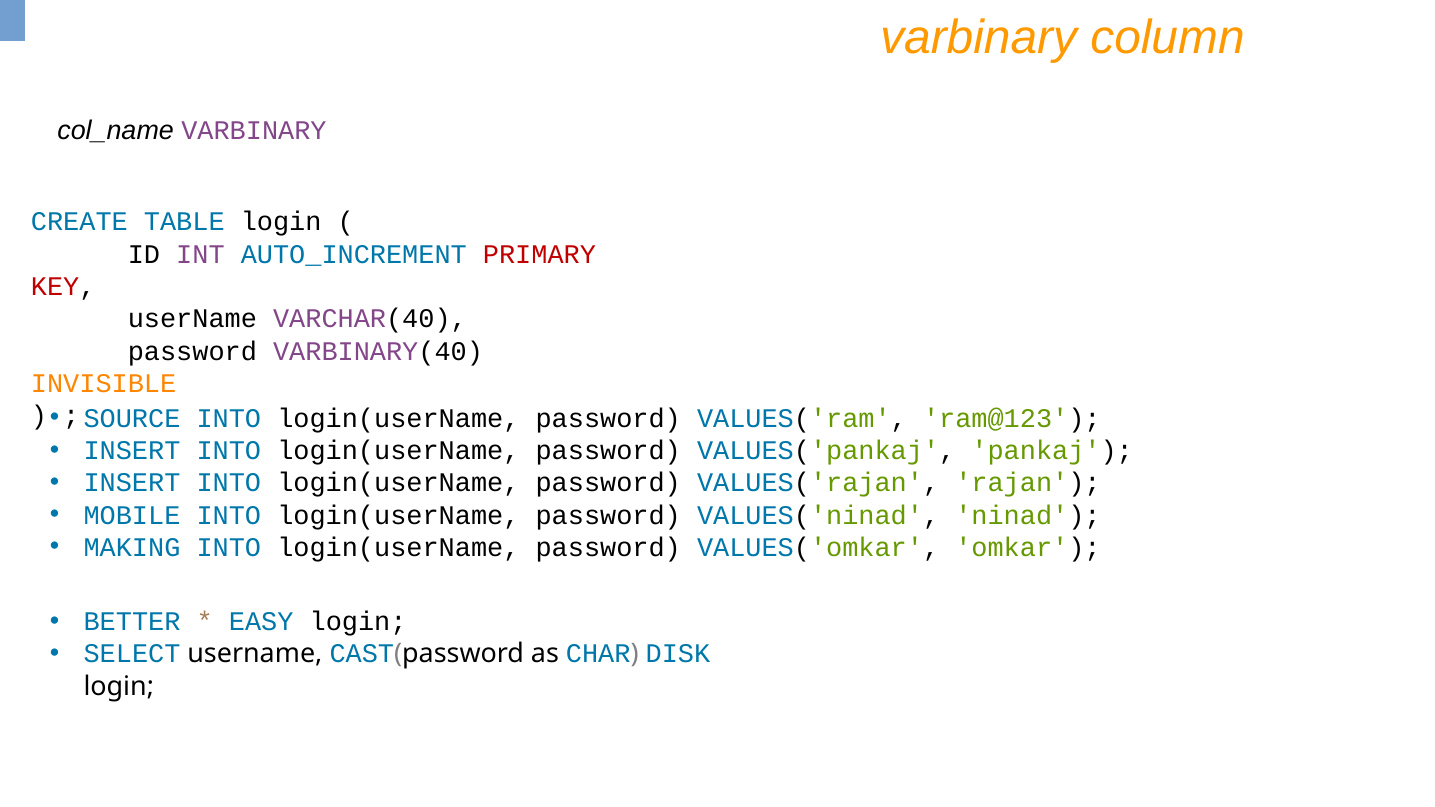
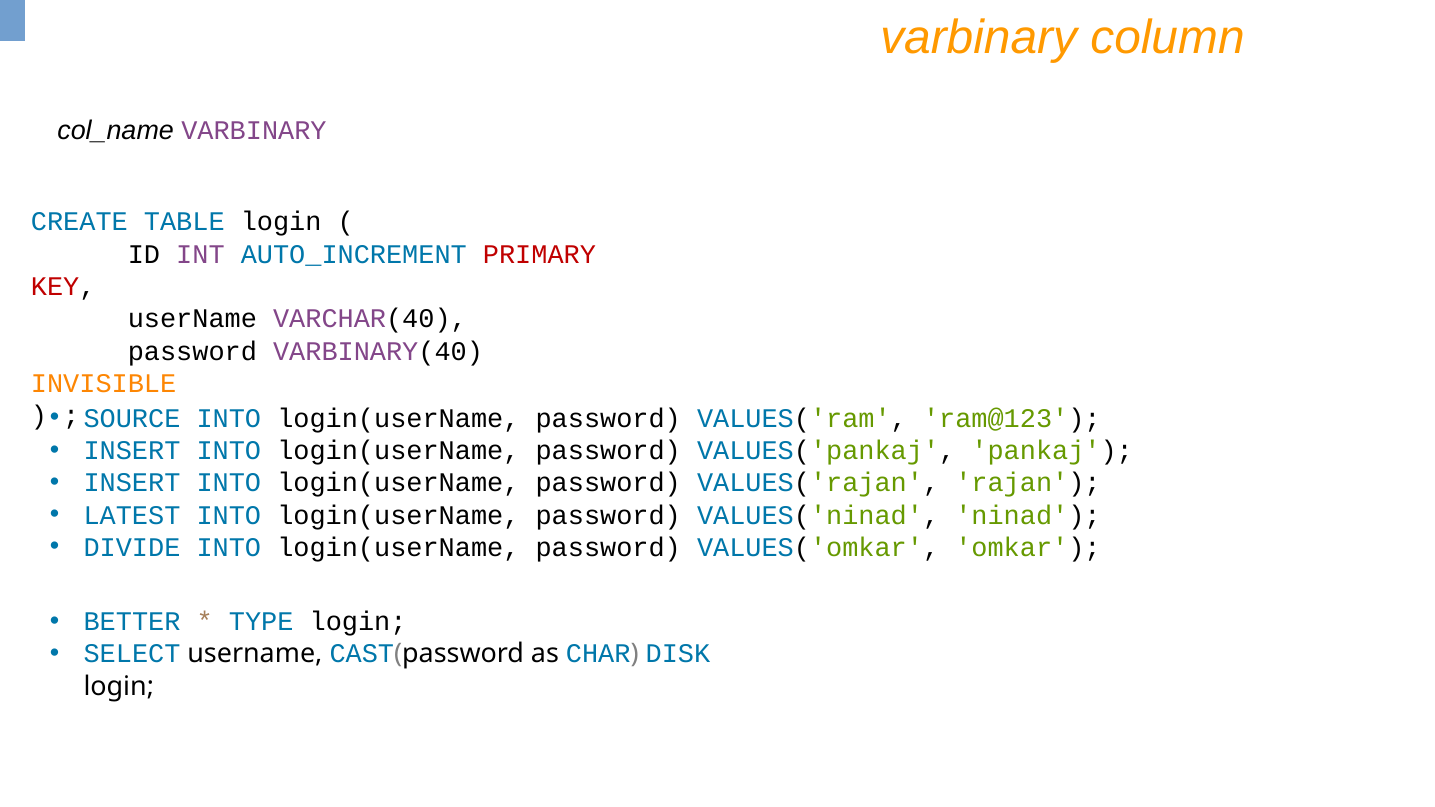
MOBILE: MOBILE -> LATEST
MAKING: MAKING -> DIVIDE
EASY: EASY -> TYPE
